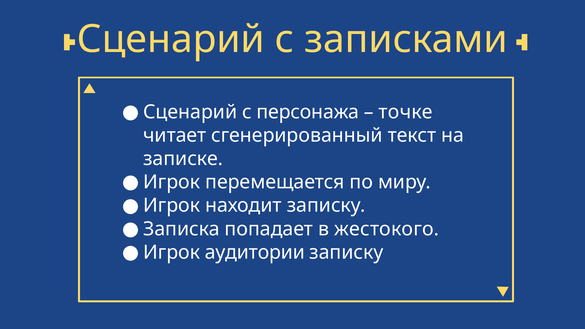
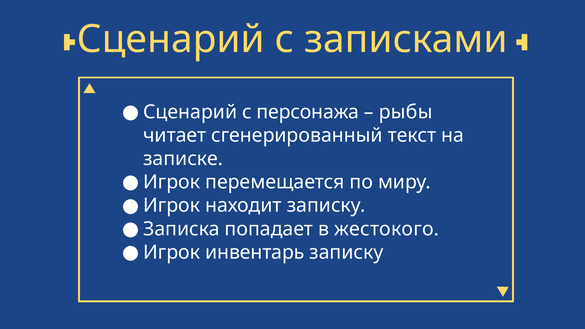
точке: точке -> рыбы
аудитории: аудитории -> инвентарь
